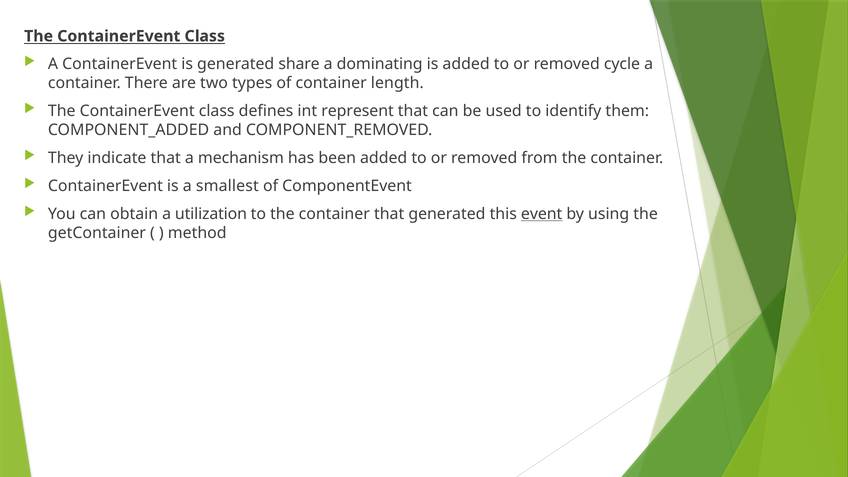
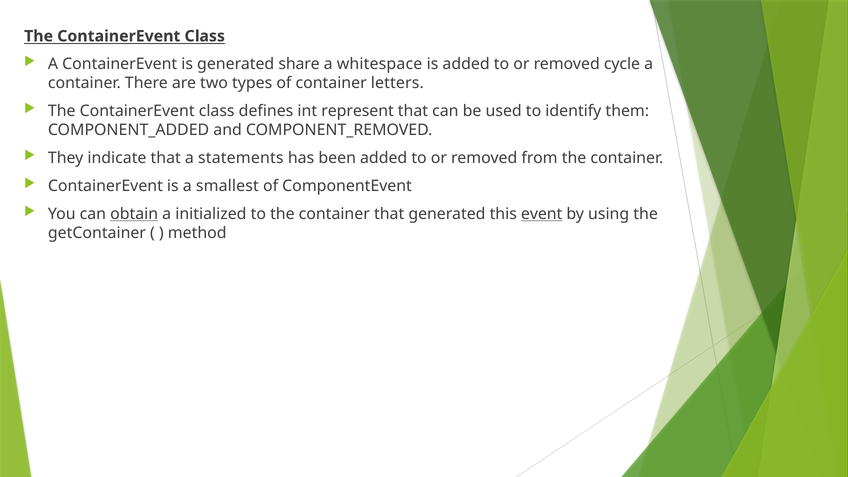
dominating: dominating -> whitespace
length: length -> letters
mechanism: mechanism -> statements
obtain underline: none -> present
utilization: utilization -> initialized
